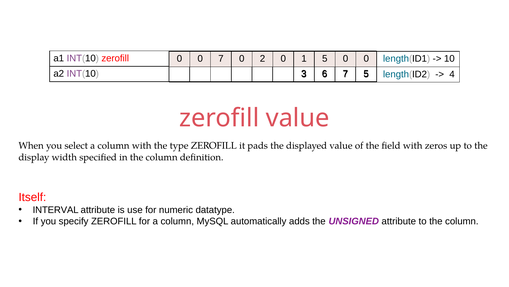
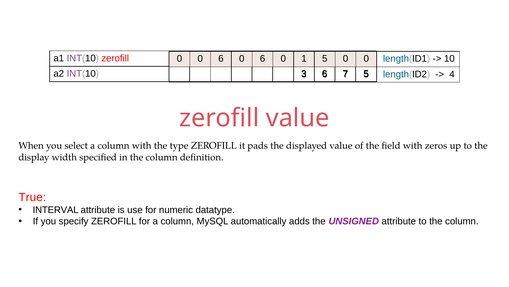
0 0 7: 7 -> 6
2 at (262, 59): 2 -> 6
Itself: Itself -> True
